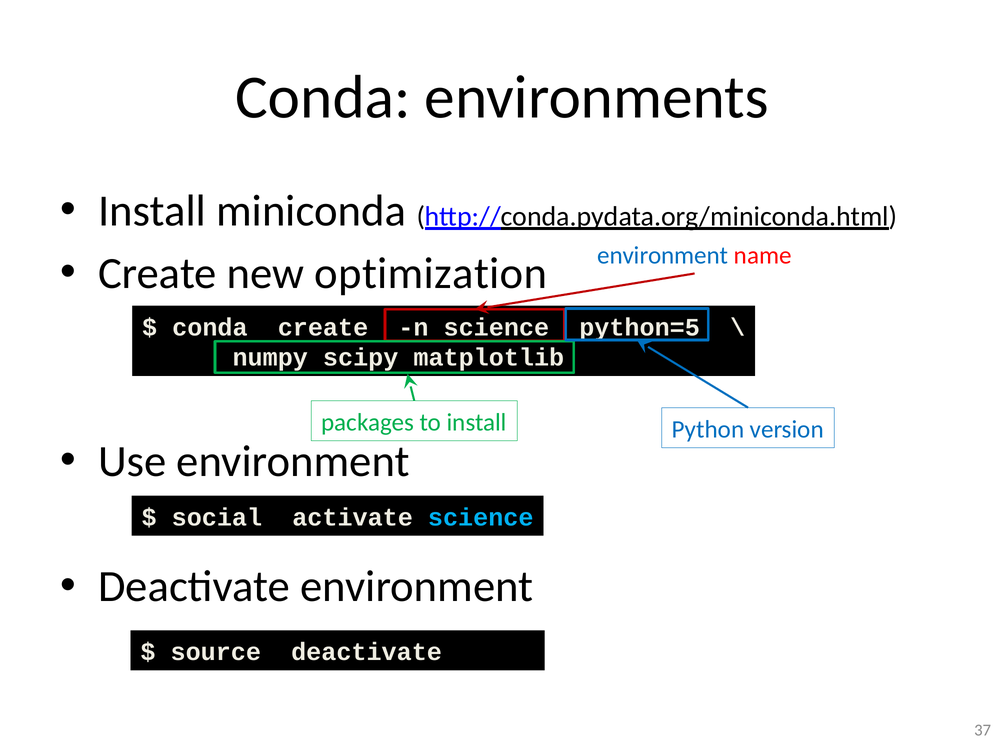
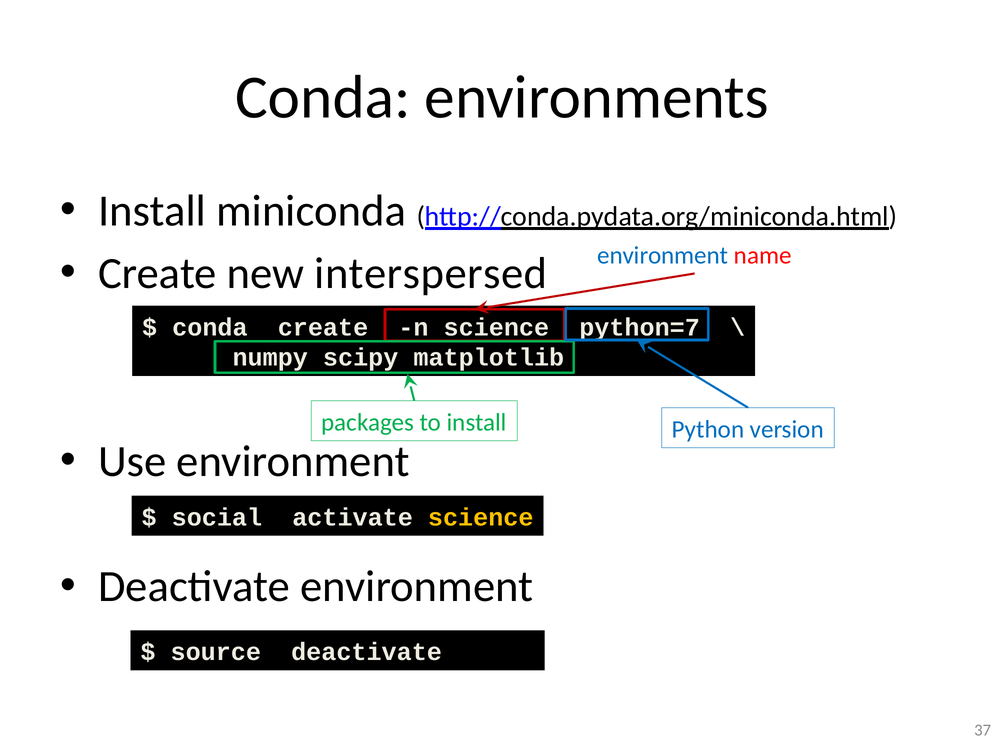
optimization: optimization -> interspersed
python=5: python=5 -> python=7
science at (481, 517) colour: light blue -> yellow
